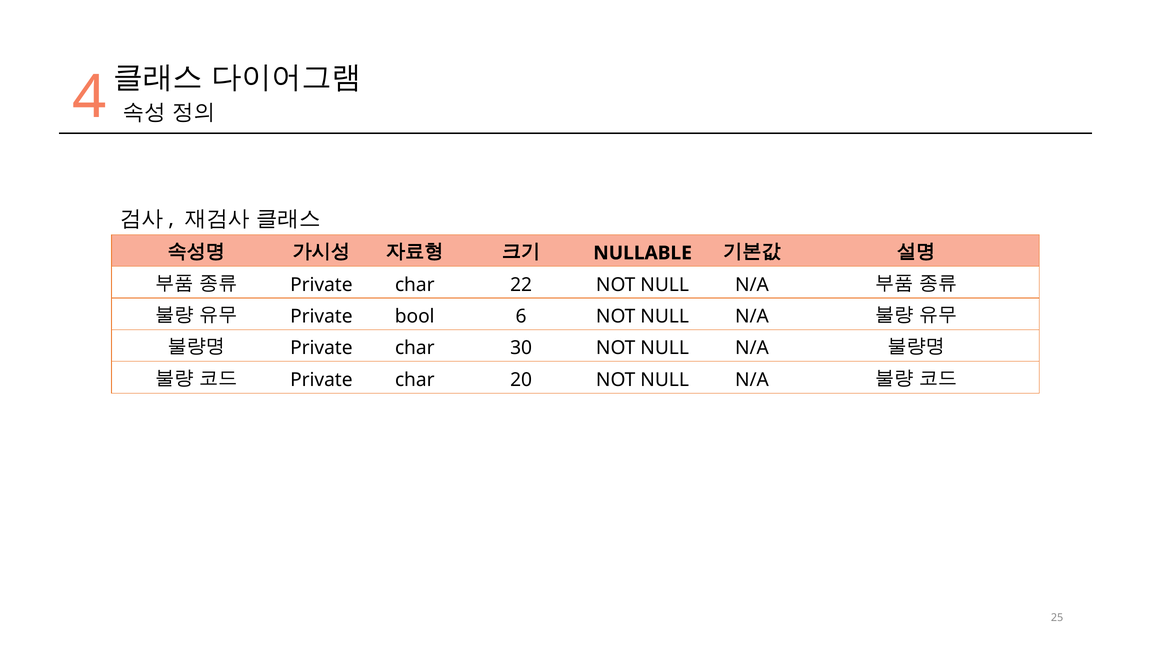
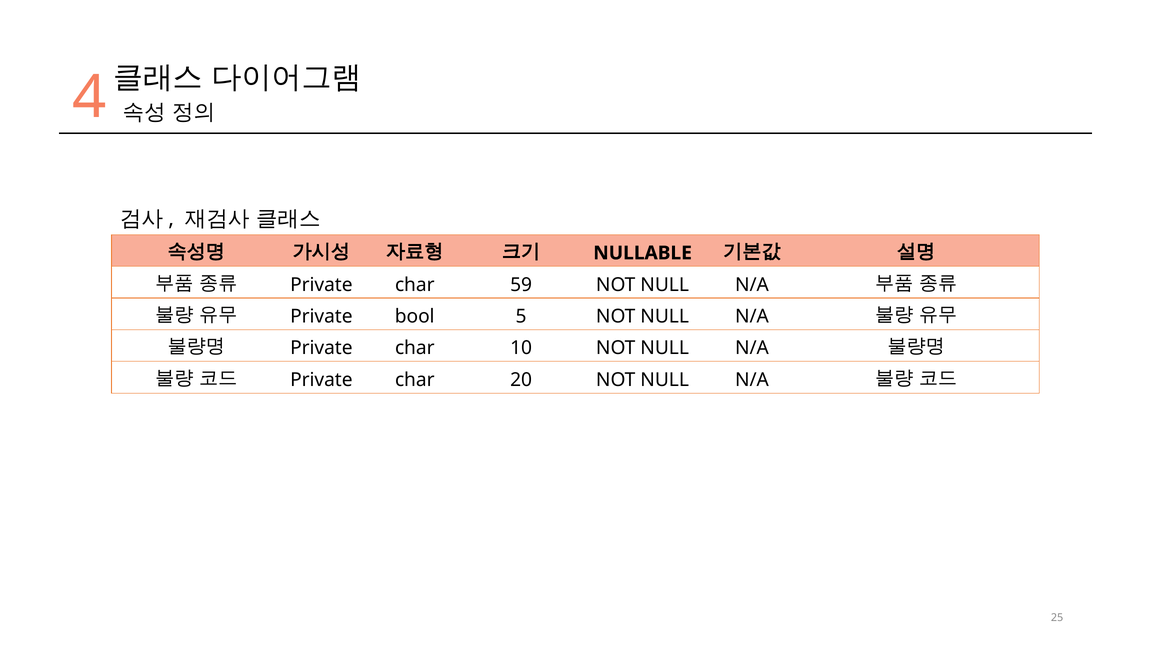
22: 22 -> 59
6: 6 -> 5
30: 30 -> 10
